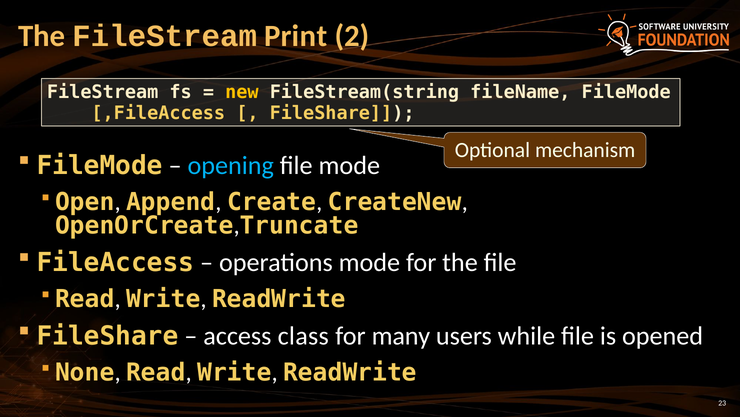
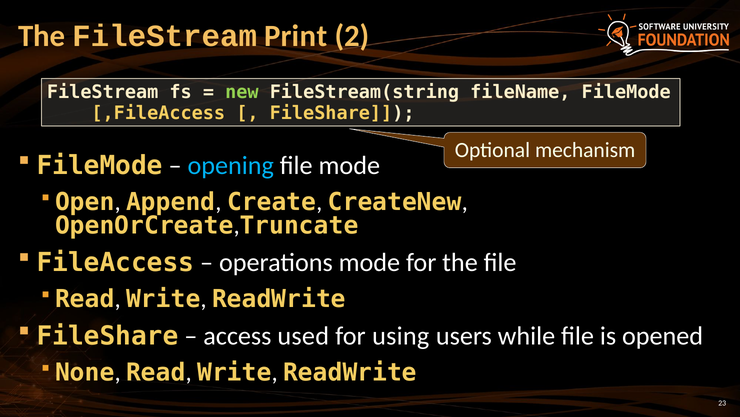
new colour: yellow -> light green
class: class -> used
many: many -> using
